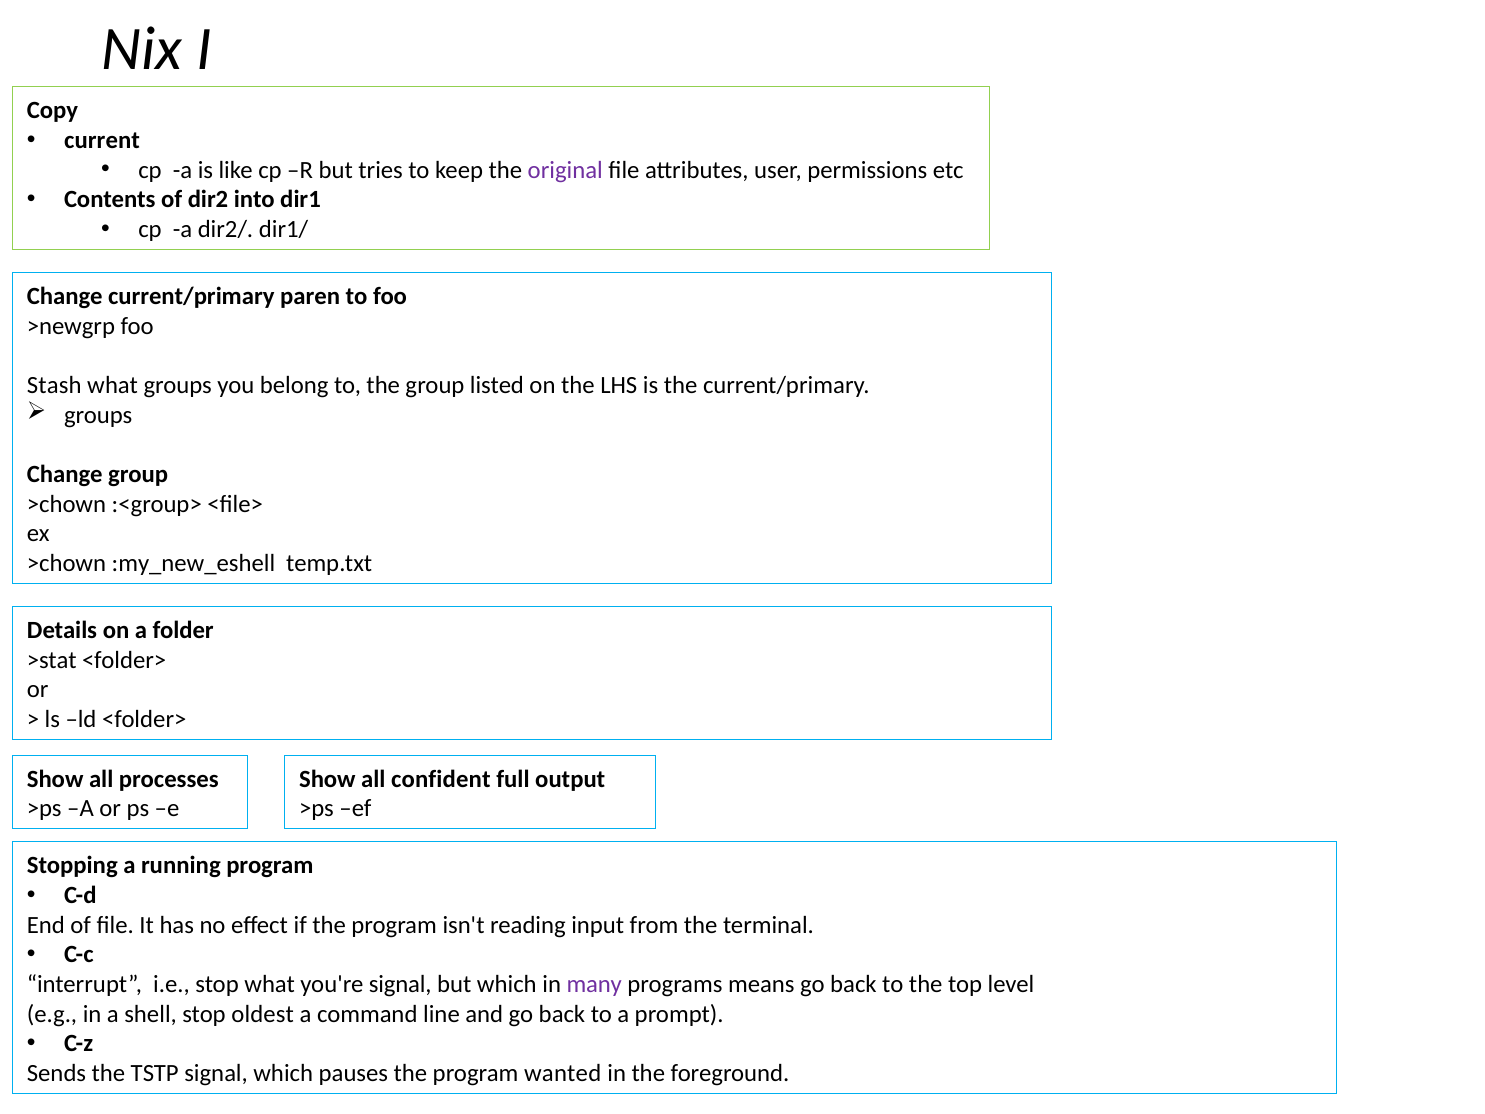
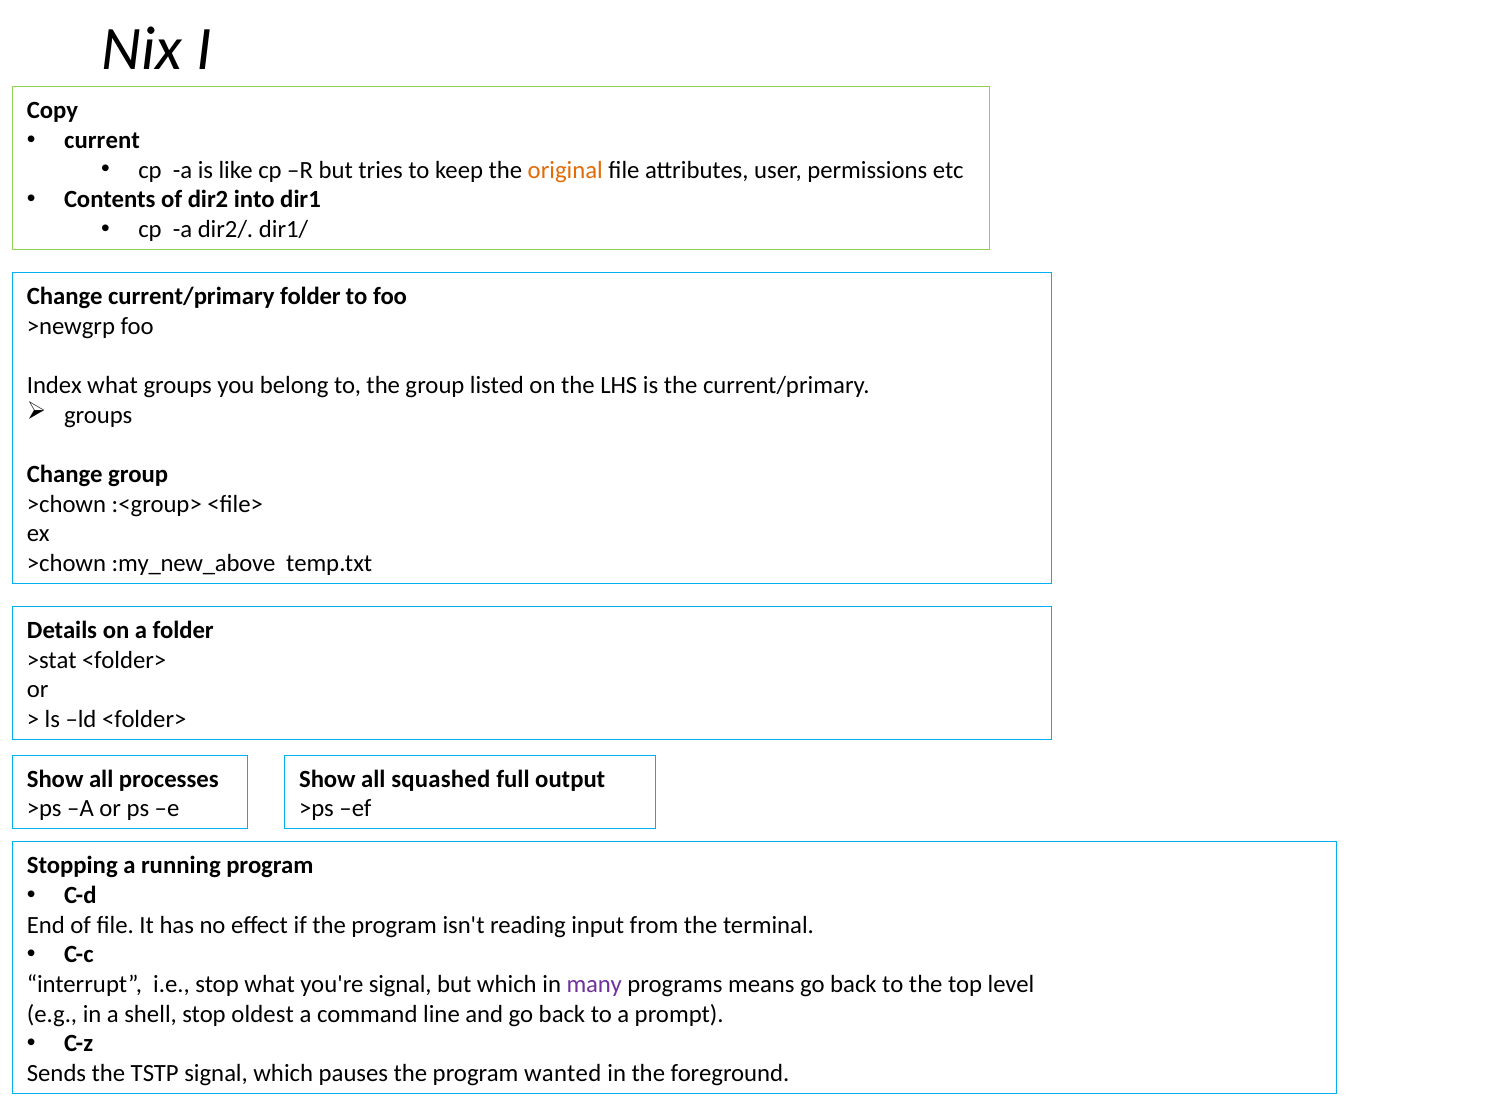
original colour: purple -> orange
current/primary paren: paren -> folder
Stash: Stash -> Index
:my_new_eshell: :my_new_eshell -> :my_new_above
confident: confident -> squashed
